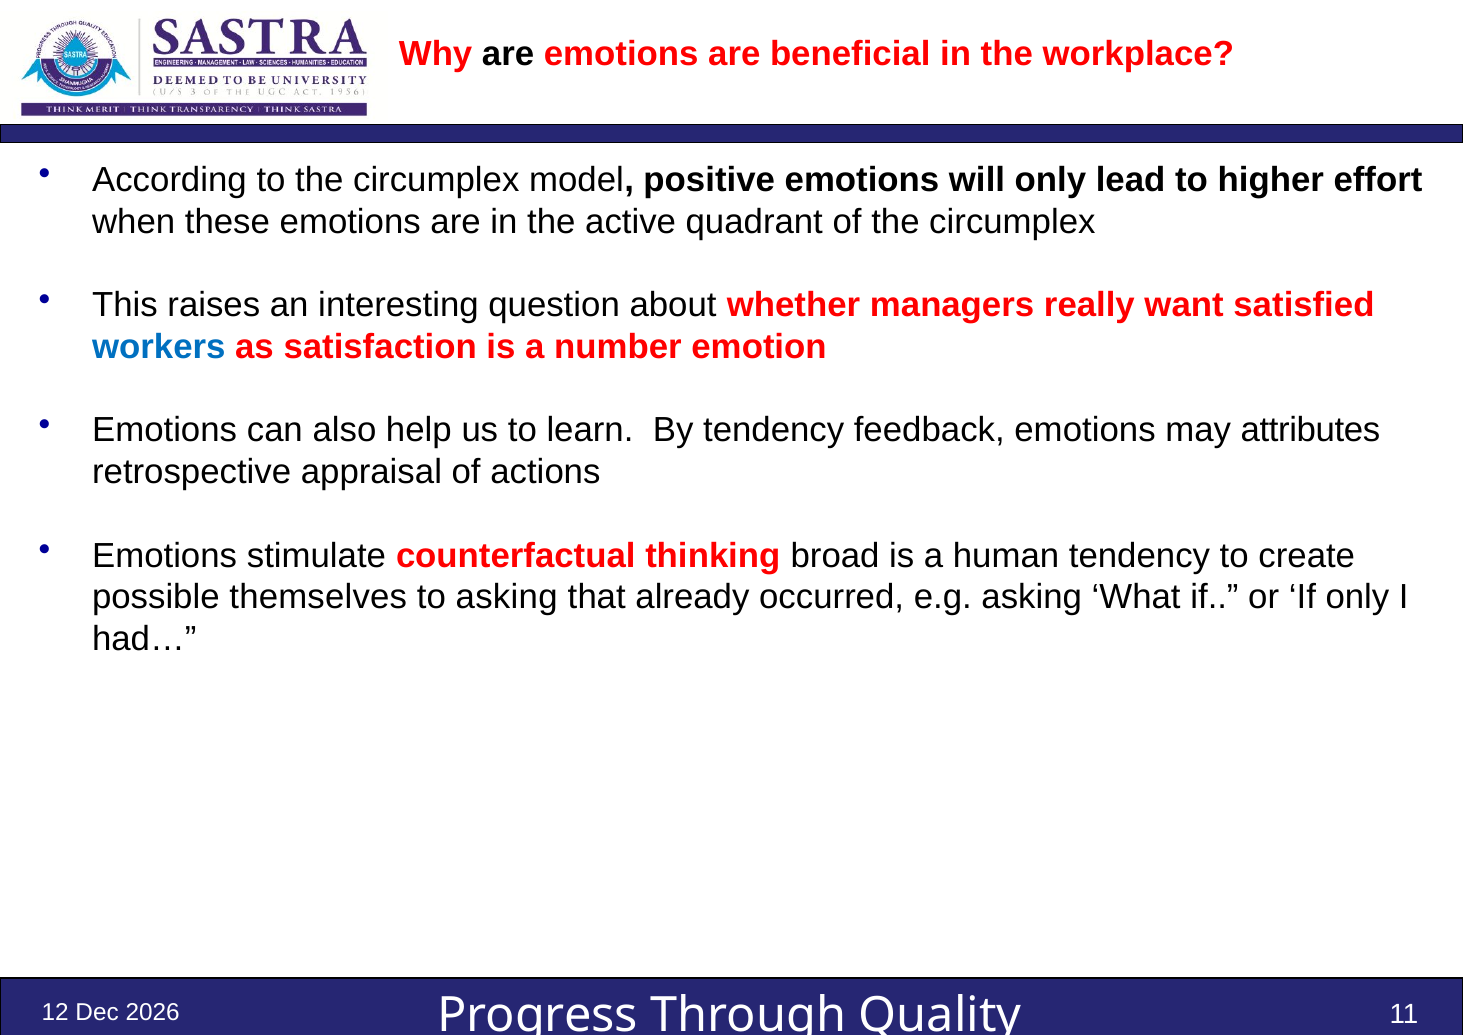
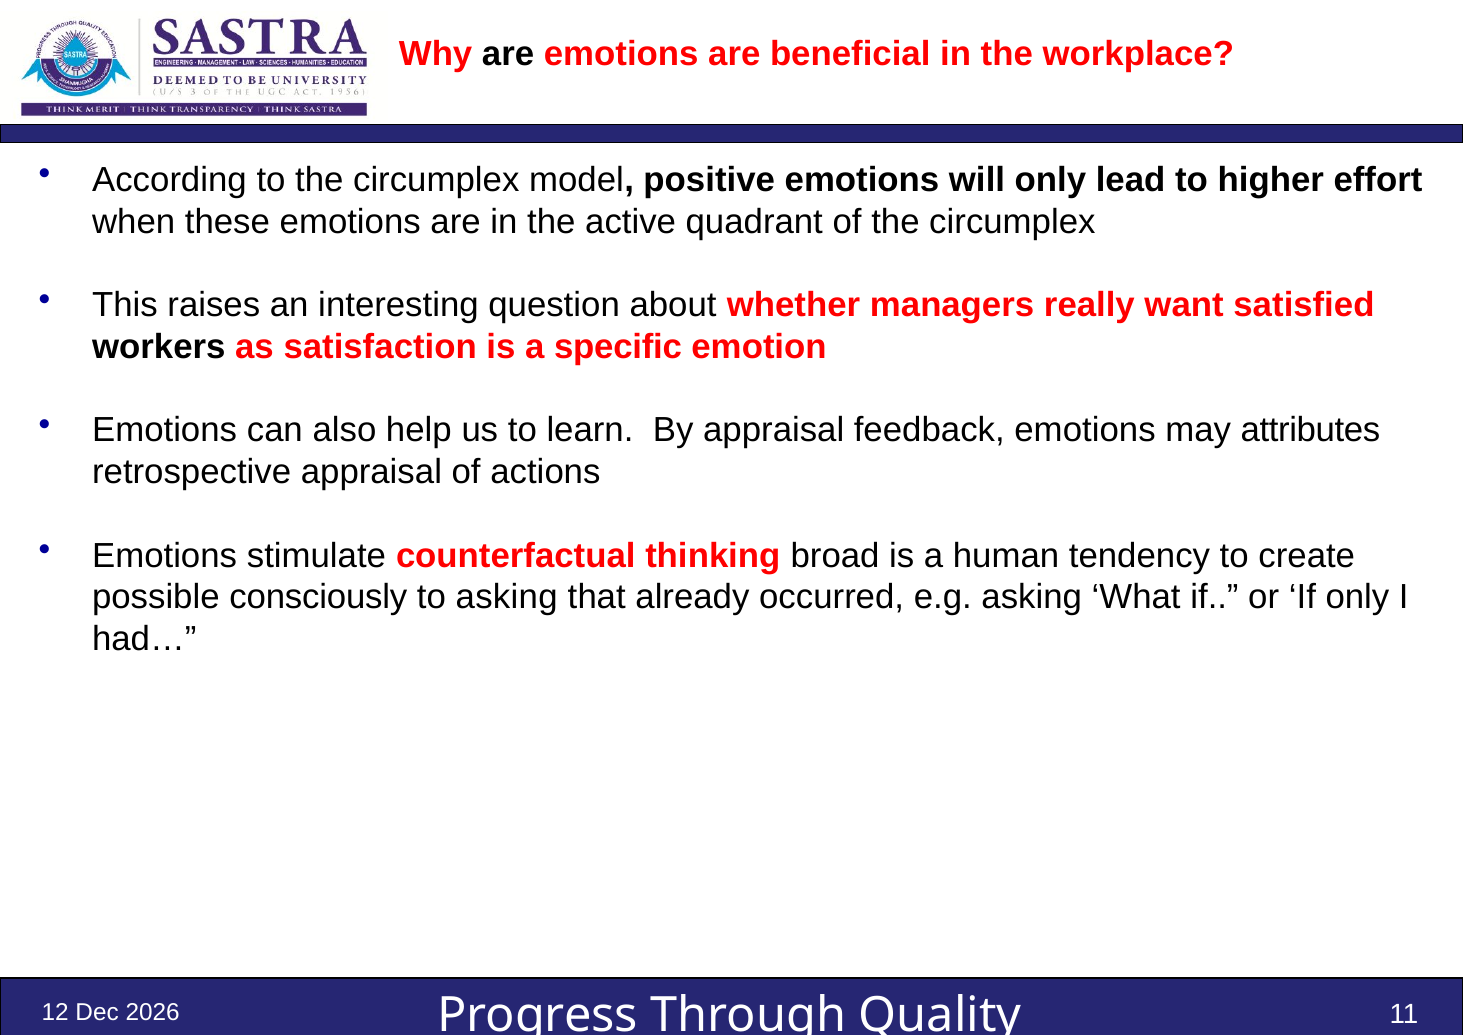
workers colour: blue -> black
number: number -> specific
By tendency: tendency -> appraisal
themselves: themselves -> consciously
